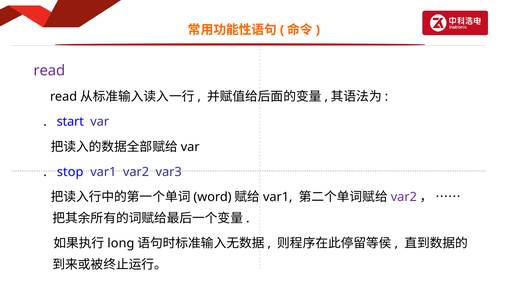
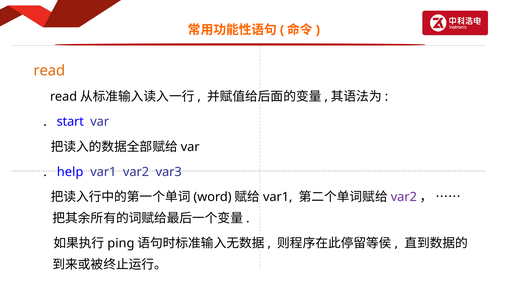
read at (49, 70) colour: purple -> orange
stop: stop -> help
long: long -> ping
